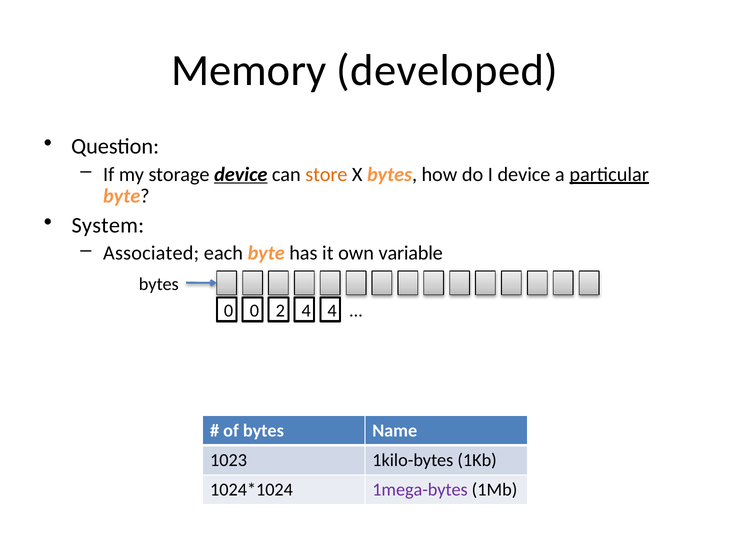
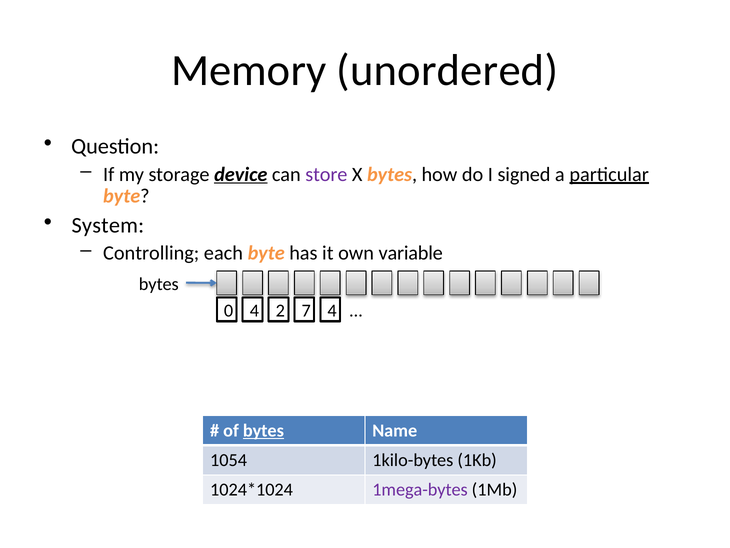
developed: developed -> unordered
store colour: orange -> purple
I device: device -> signed
Associated: Associated -> Controlling
0 0: 0 -> 4
2 4: 4 -> 7
bytes at (263, 430) underline: none -> present
1023: 1023 -> 1054
